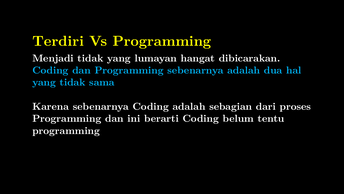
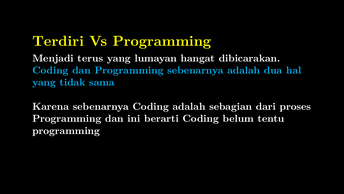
Menjadi tidak: tidak -> terus
